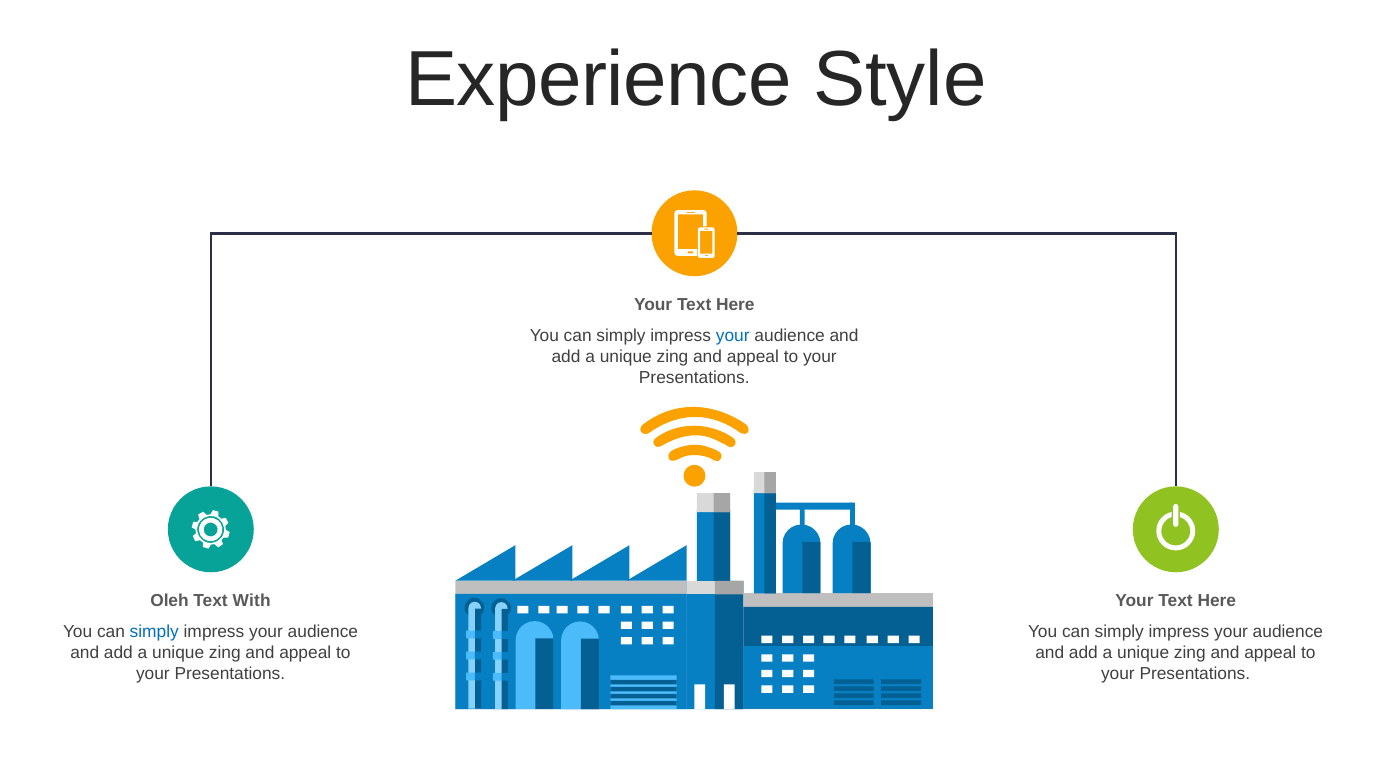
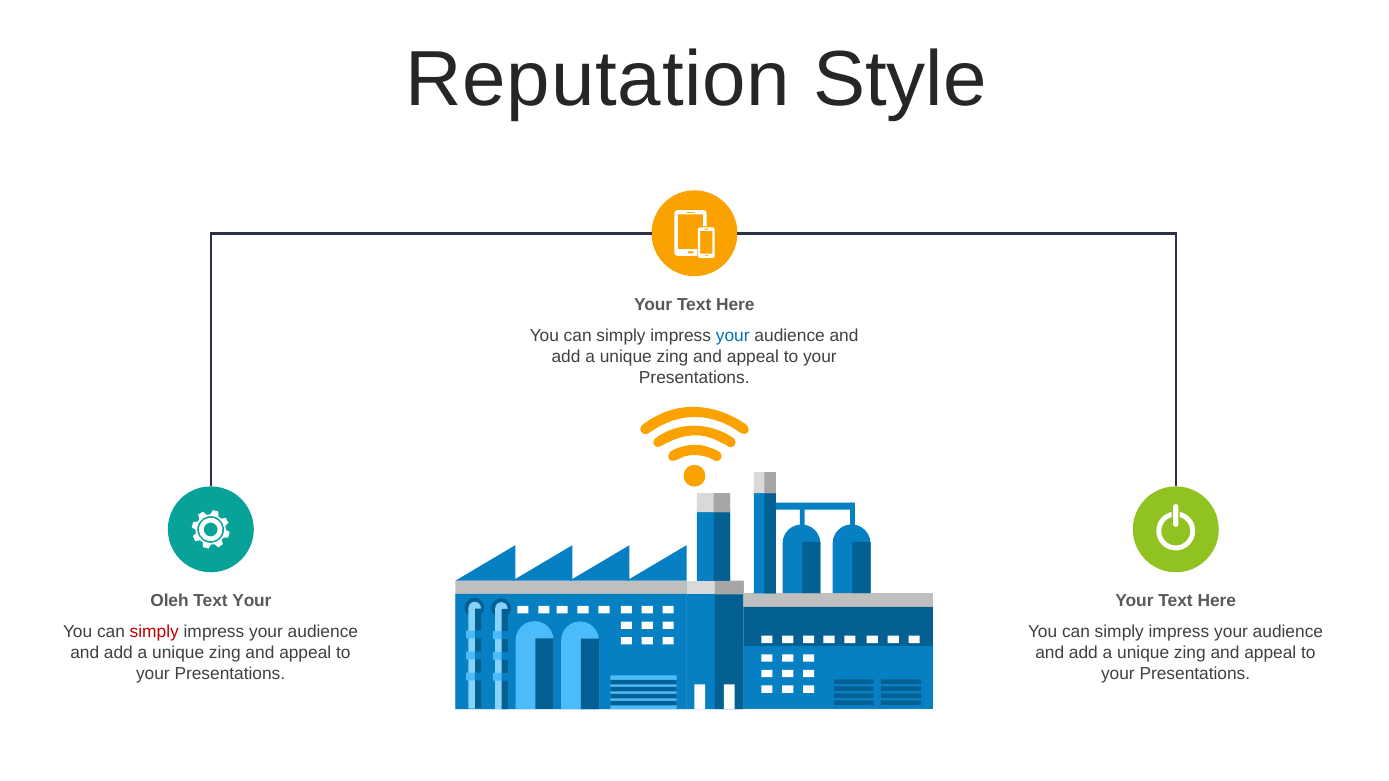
Experience: Experience -> Reputation
Text With: With -> Your
simply at (154, 632) colour: blue -> red
